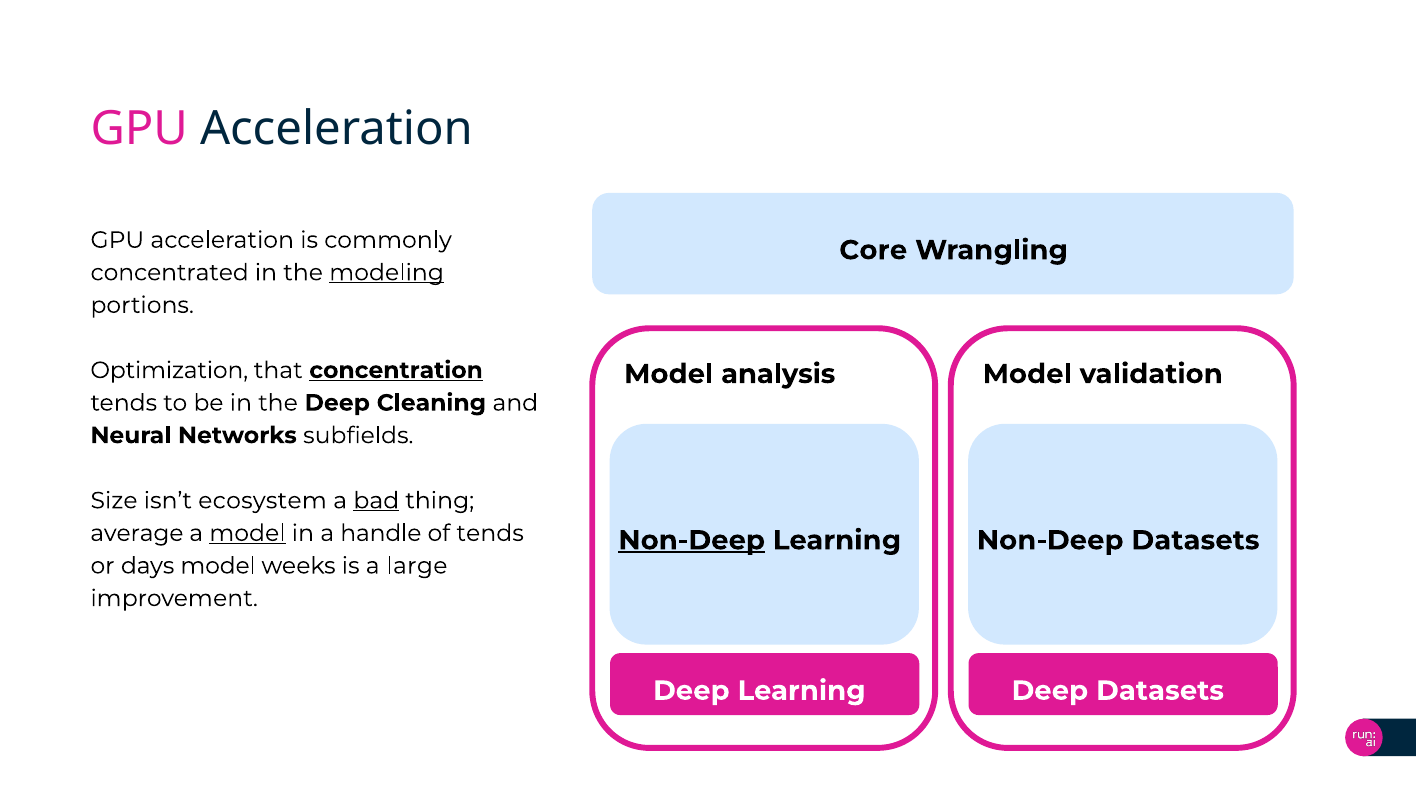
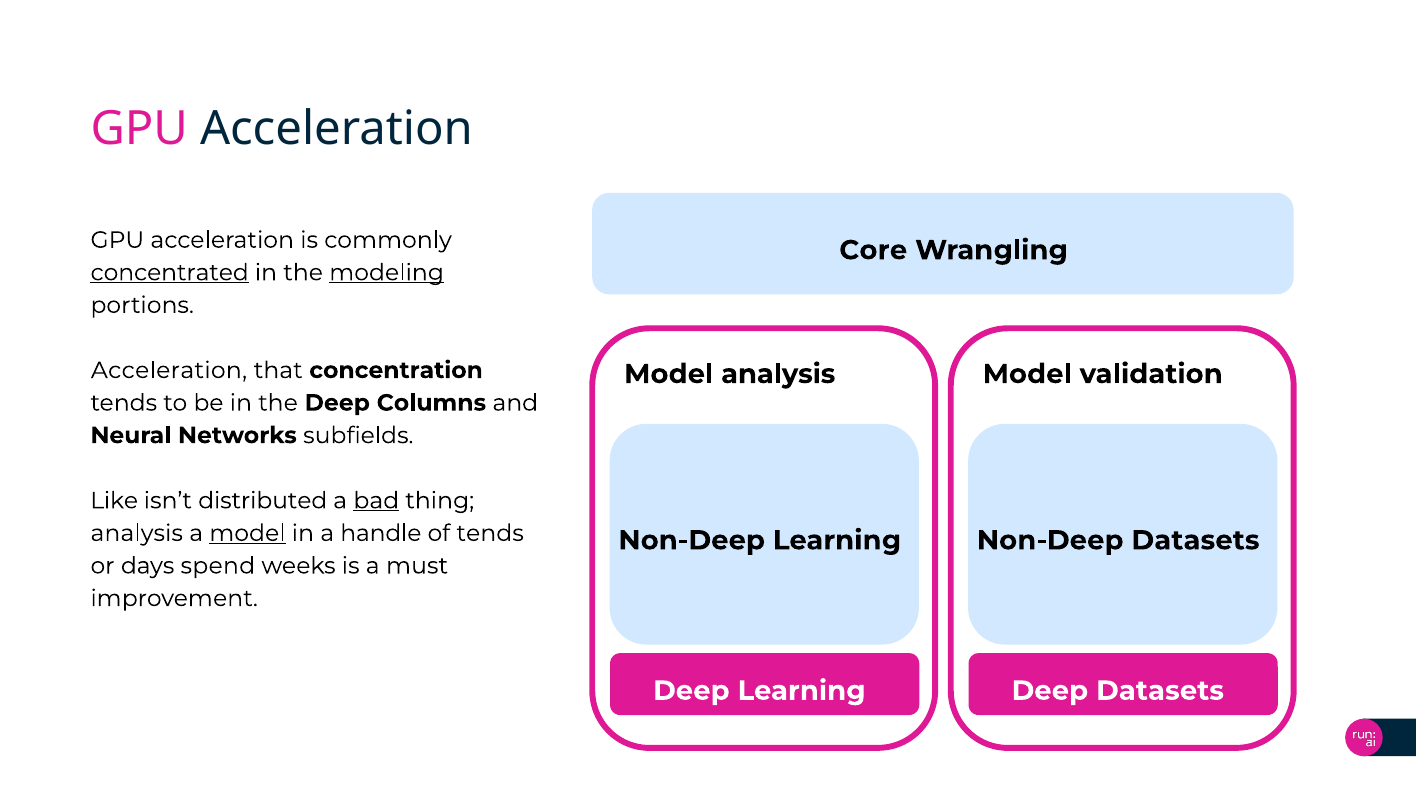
concentrated underline: none -> present
Optimization at (169, 370): Optimization -> Acceleration
concentration underline: present -> none
Cleaning: Cleaning -> Columns
Size: Size -> Like
ecosystem: ecosystem -> distributed
average at (137, 533): average -> analysis
Non-Deep at (692, 540) underline: present -> none
days model: model -> spend
large: large -> must
